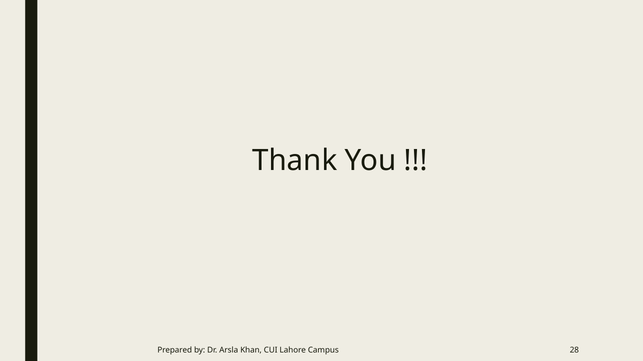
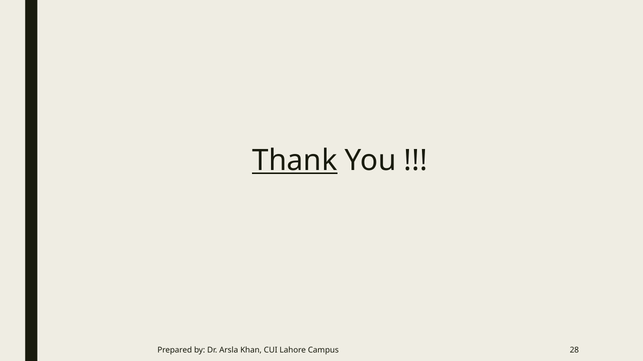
Thank underline: none -> present
